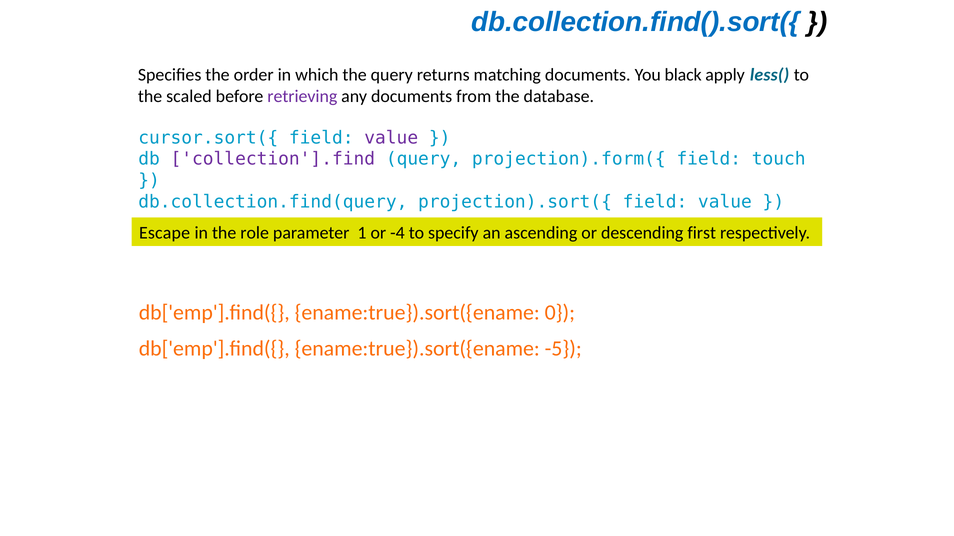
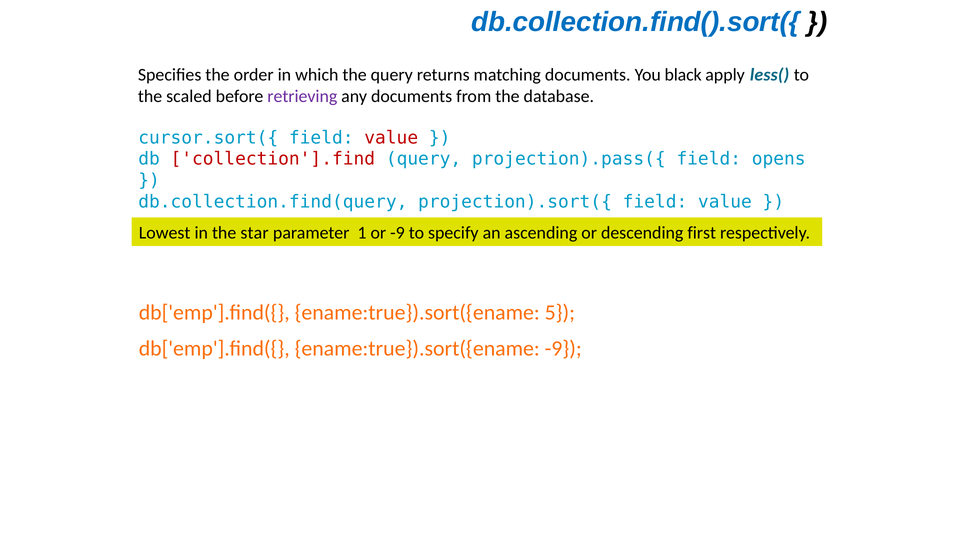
value at (391, 138) colour: purple -> red
collection'].find colour: purple -> red
projection).form({: projection).form({ -> projection).pass({
touch: touch -> opens
Escape: Escape -> Lowest
role: role -> star
or -4: -4 -> -9
0: 0 -> 5
ename:true}).sort({ename -5: -5 -> -9
